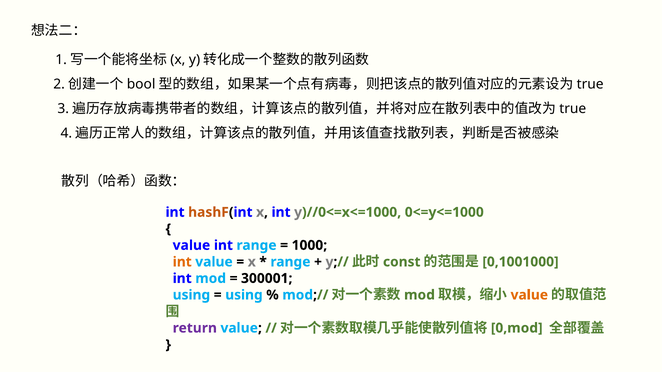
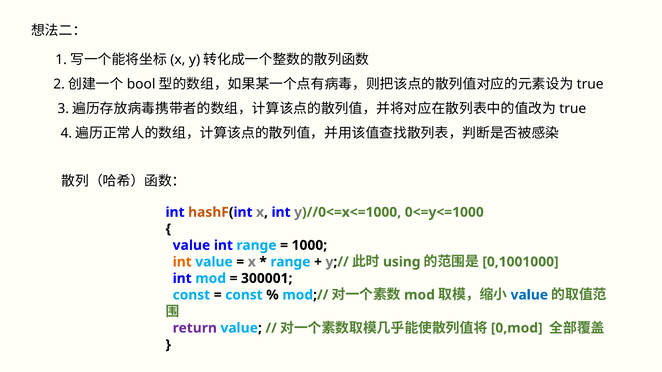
const: const -> using
using at (191, 295): using -> const
using at (244, 295): using -> const
value at (529, 295) colour: orange -> blue
